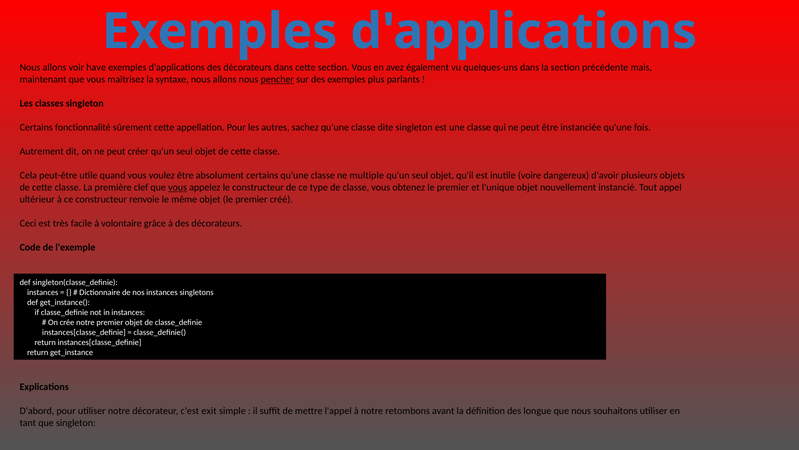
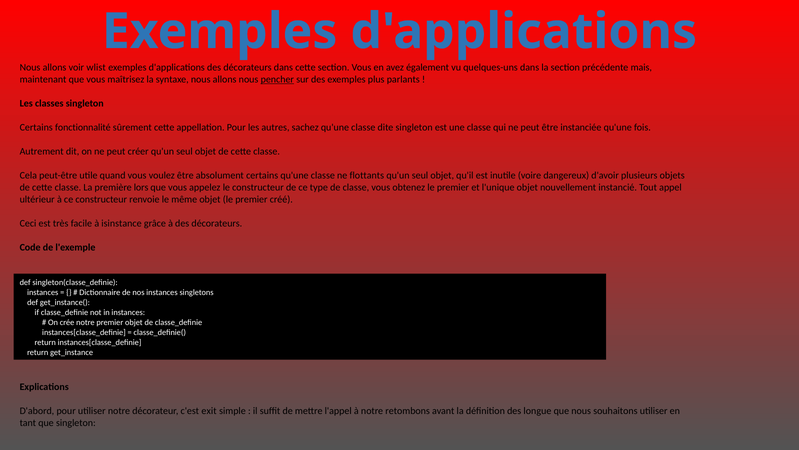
have: have -> wlist
multiple: multiple -> flottants
clef: clef -> lors
vous at (178, 187) underline: present -> none
volontaire: volontaire -> isinstance
